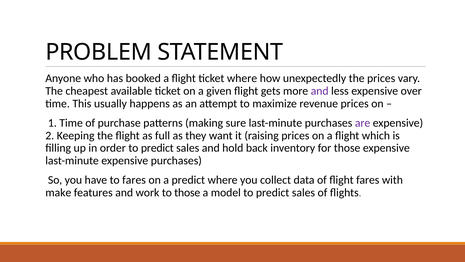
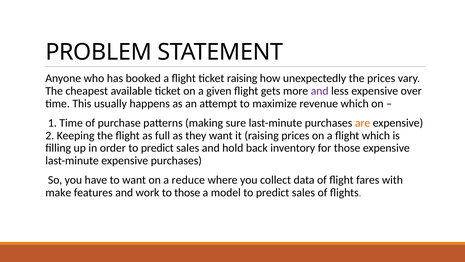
ticket where: where -> raising
revenue prices: prices -> which
are colour: purple -> orange
to fares: fares -> want
a predict: predict -> reduce
